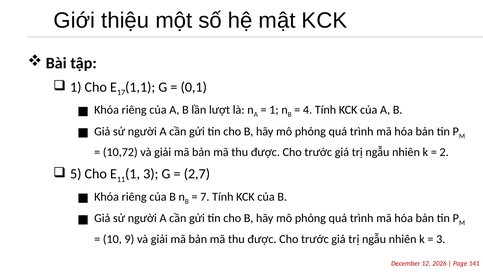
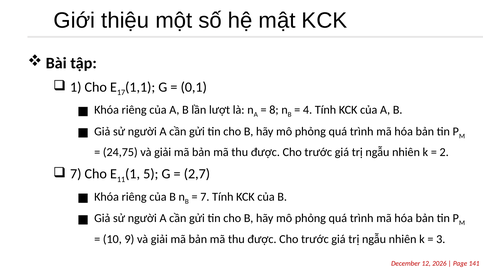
1 at (274, 110): 1 -> 8
10,72: 10,72 -> 24,75
5 at (76, 174): 5 -> 7
1 3: 3 -> 5
